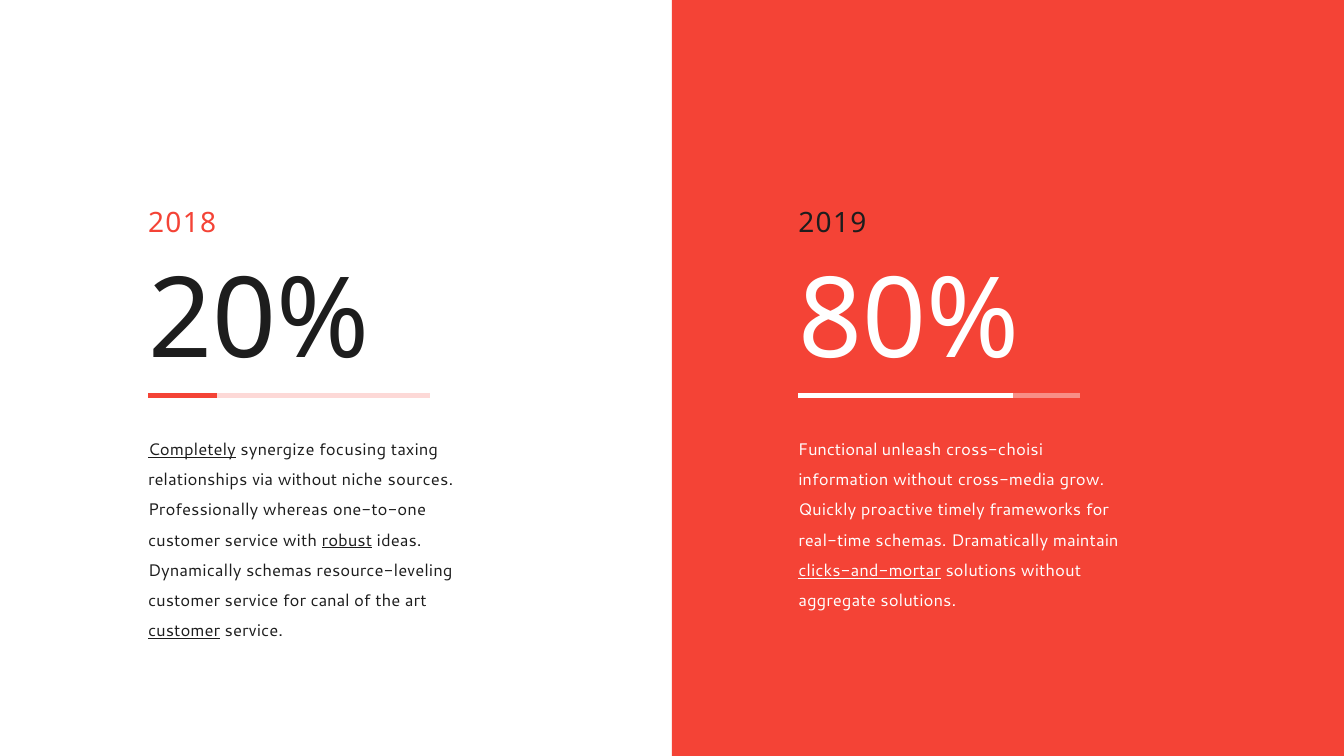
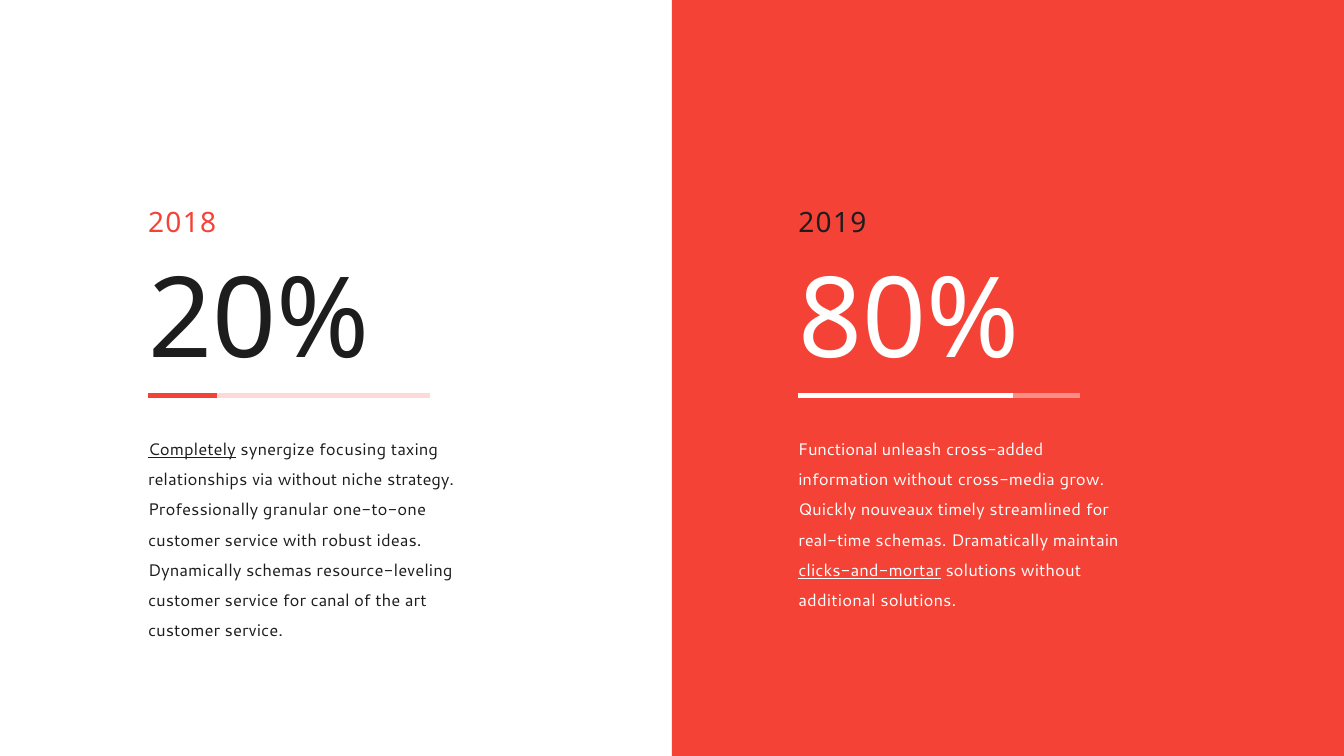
cross-choisi: cross-choisi -> cross-added
sources: sources -> strategy
whereas: whereas -> granular
proactive: proactive -> nouveaux
frameworks: frameworks -> streamlined
robust underline: present -> none
aggregate: aggregate -> additional
customer at (184, 631) underline: present -> none
